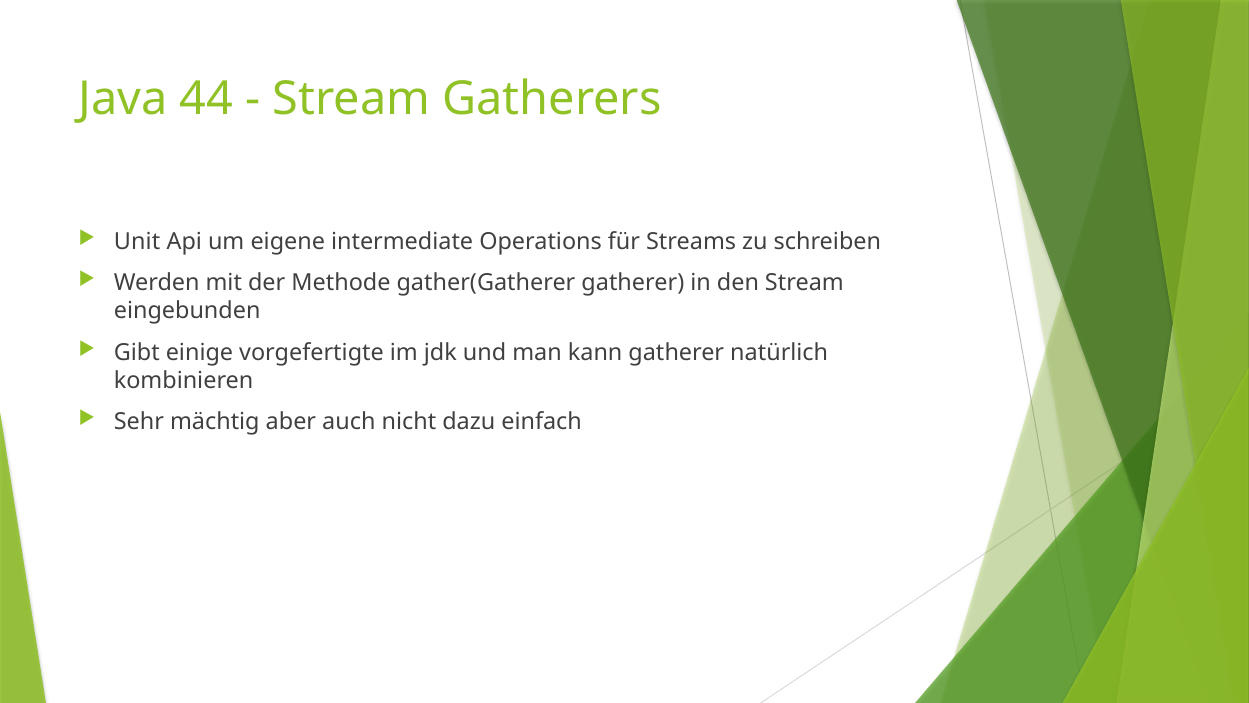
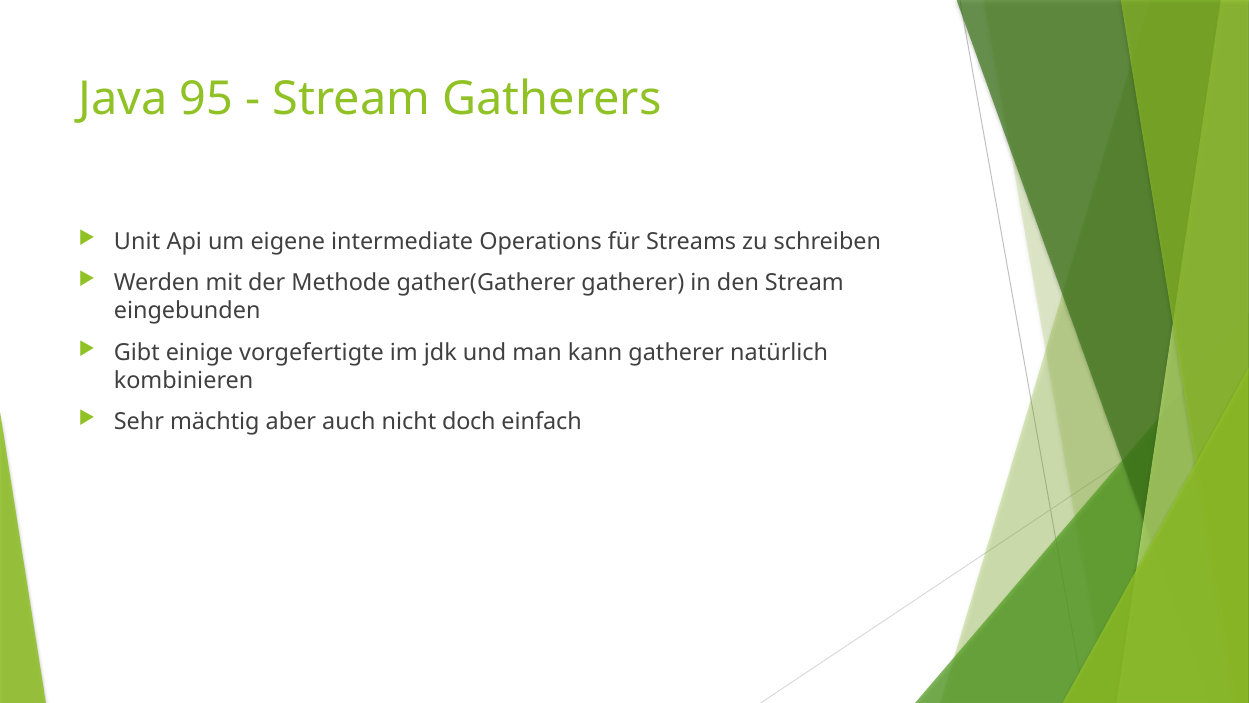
44: 44 -> 95
dazu: dazu -> doch
